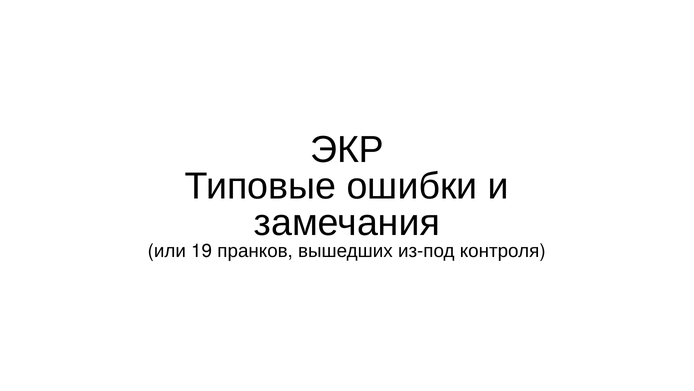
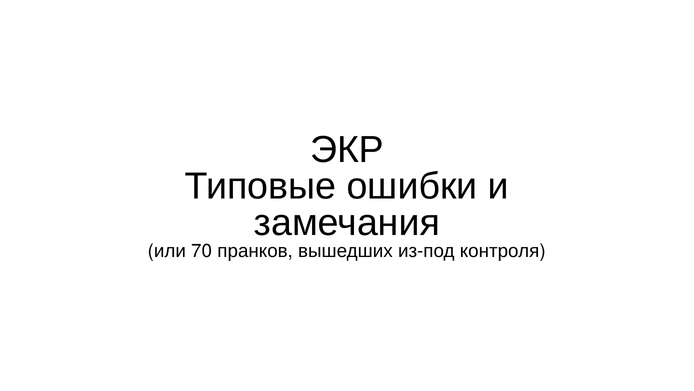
19: 19 -> 70
